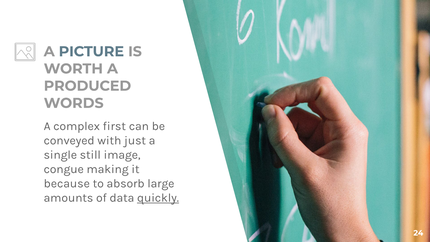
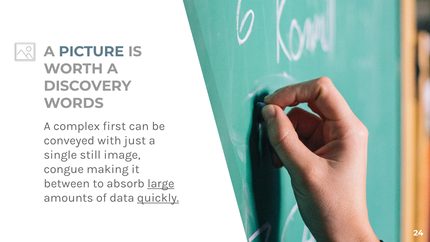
PRODUCED: PRODUCED -> DISCOVERY
because: because -> between
large underline: none -> present
